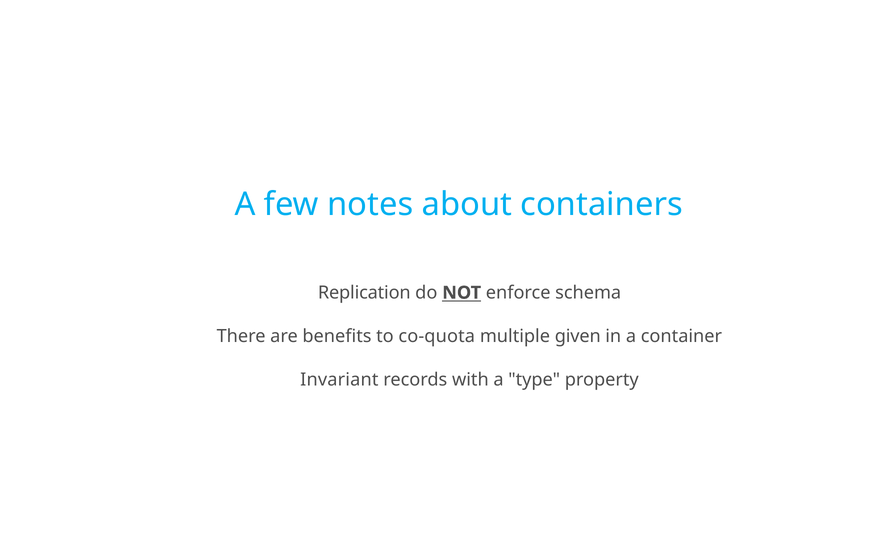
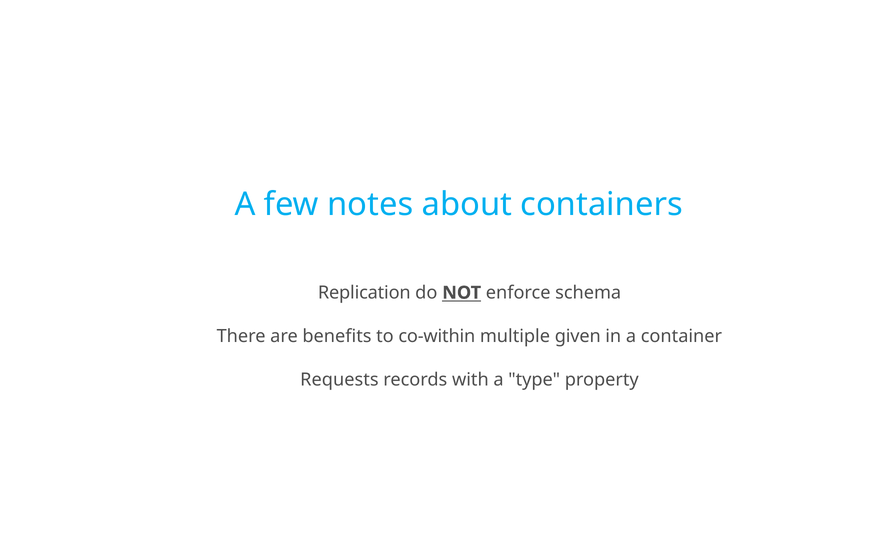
co-quota: co-quota -> co-within
Invariant: Invariant -> Requests
